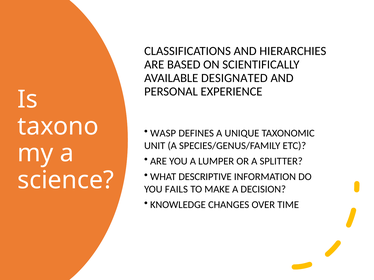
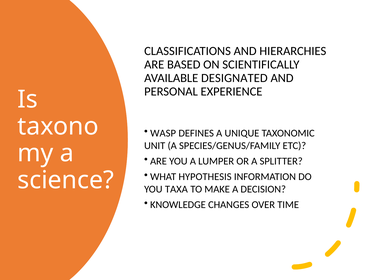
DESCRIPTIVE: DESCRIPTIVE -> HYPOTHESIS
FAILS: FAILS -> TAXA
